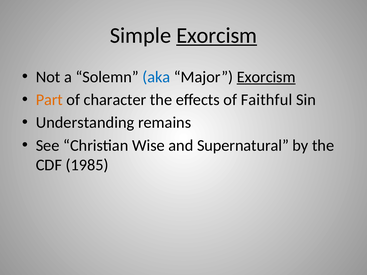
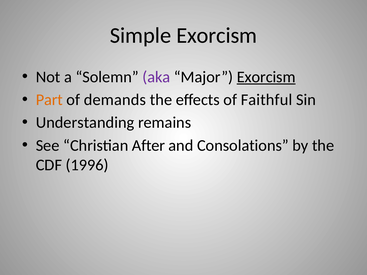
Exorcism at (217, 36) underline: present -> none
aka colour: blue -> purple
character: character -> demands
Wise: Wise -> After
Supernatural: Supernatural -> Consolations
1985: 1985 -> 1996
